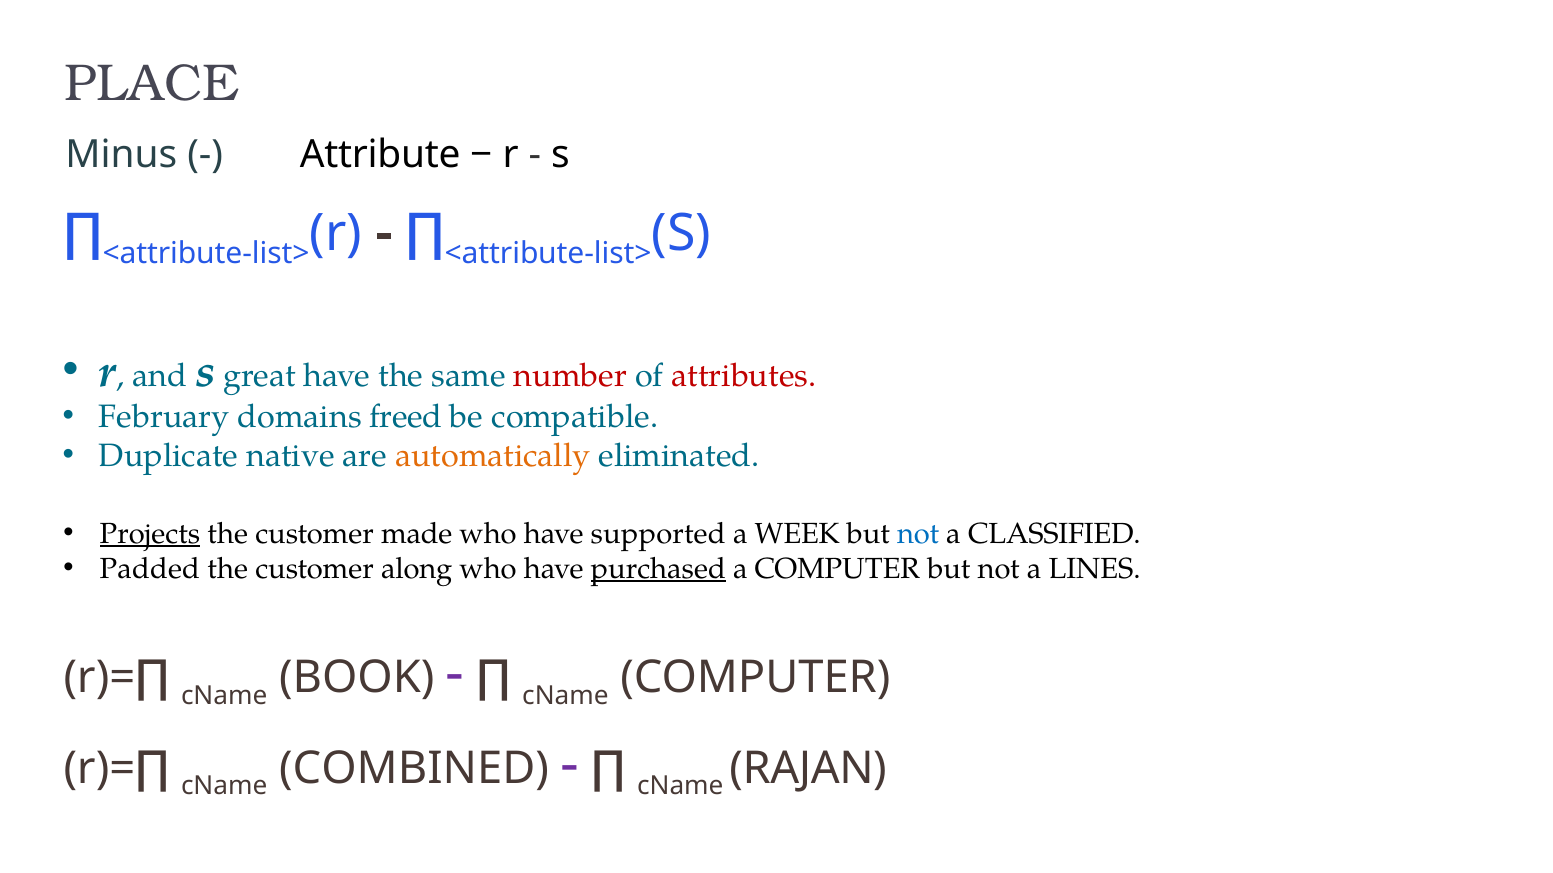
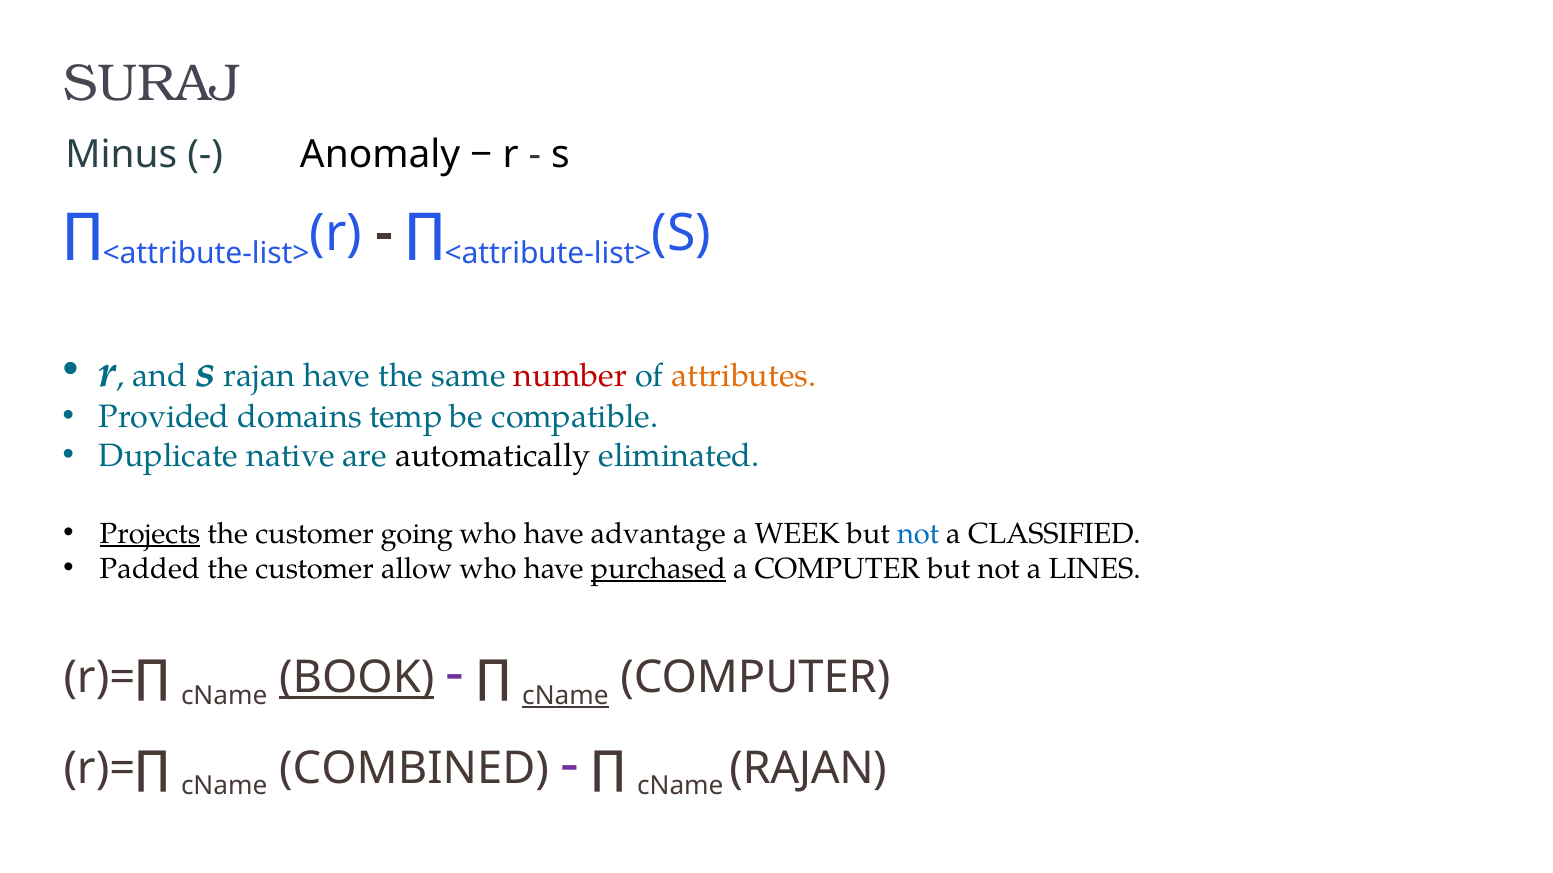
PLACE: PLACE -> SURAJ
Attribute: Attribute -> Anomaly
s great: great -> rajan
attributes colour: red -> orange
February: February -> Provided
freed: freed -> temp
automatically colour: orange -> black
made: made -> going
supported: supported -> advantage
along: along -> allow
BOOK underline: none -> present
cName at (565, 696) underline: none -> present
